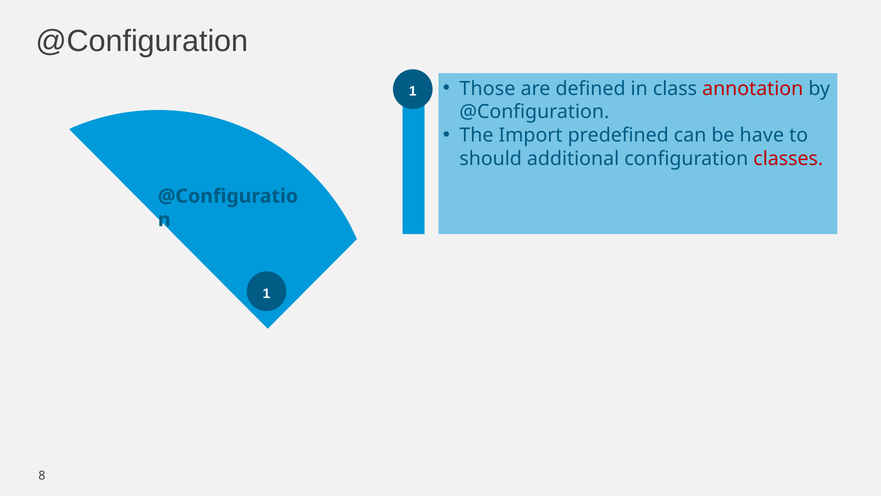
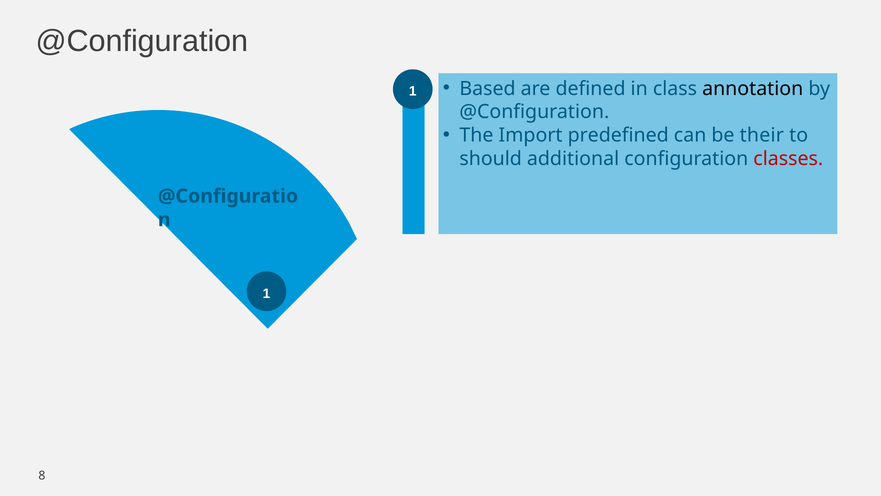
Those: Those -> Based
annotation colour: red -> black
have: have -> their
